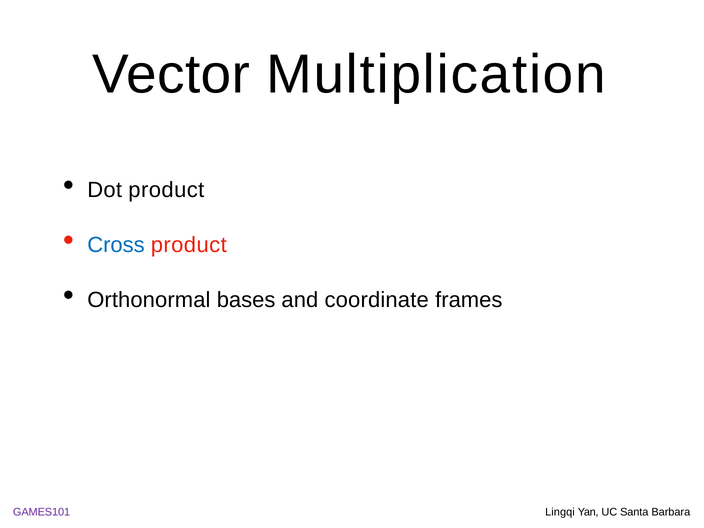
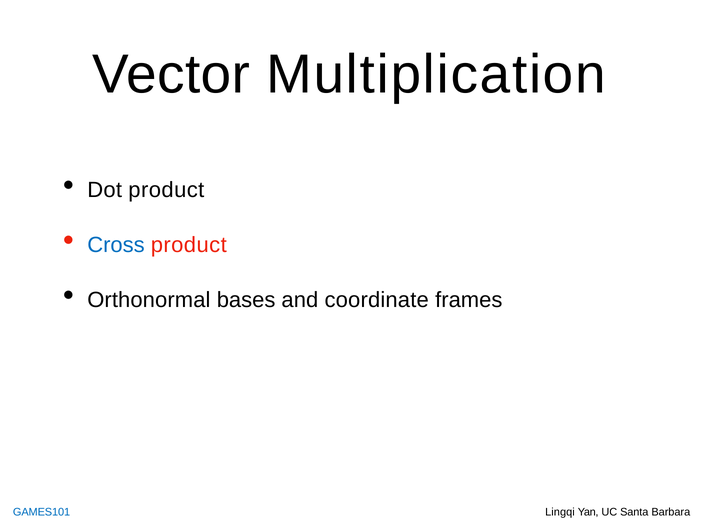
GAMES101 colour: purple -> blue
